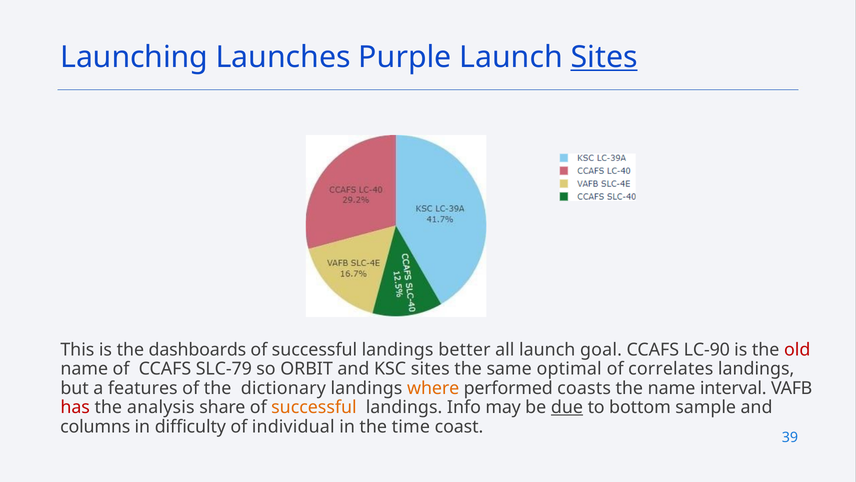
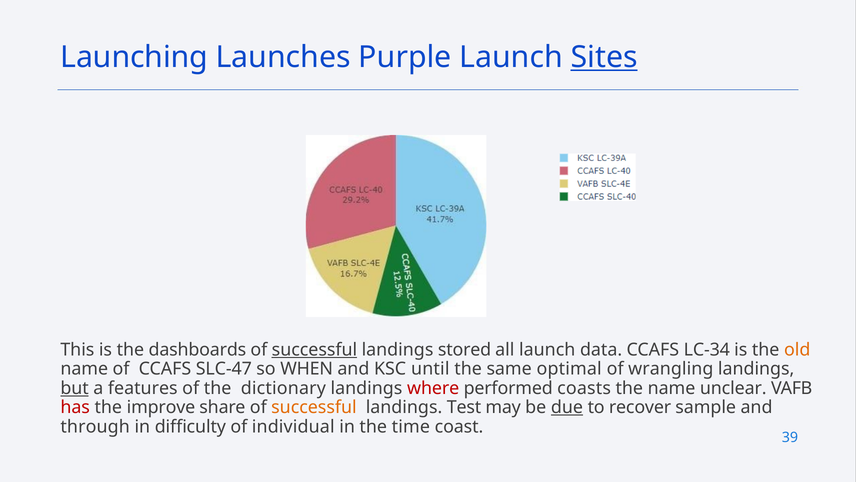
successful at (314, 349) underline: none -> present
better: better -> stored
goal: goal -> data
LC-90: LC-90 -> LC-34
old colour: red -> orange
SLC-79: SLC-79 -> SLC-47
ORBIT: ORBIT -> WHEN
KSC sites: sites -> until
correlates: correlates -> wrangling
but underline: none -> present
where colour: orange -> red
interval: interval -> unclear
analysis: analysis -> improve
Info: Info -> Test
bottom: bottom -> recover
columns: columns -> through
